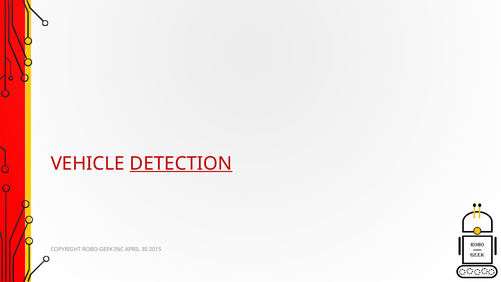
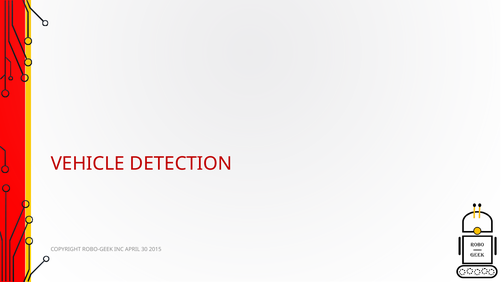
DETECTION underline: present -> none
